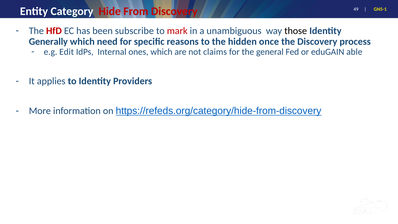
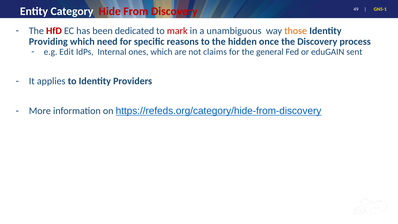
subscribe: subscribe -> dedicated
those colour: black -> orange
Generally: Generally -> Providing
able: able -> sent
